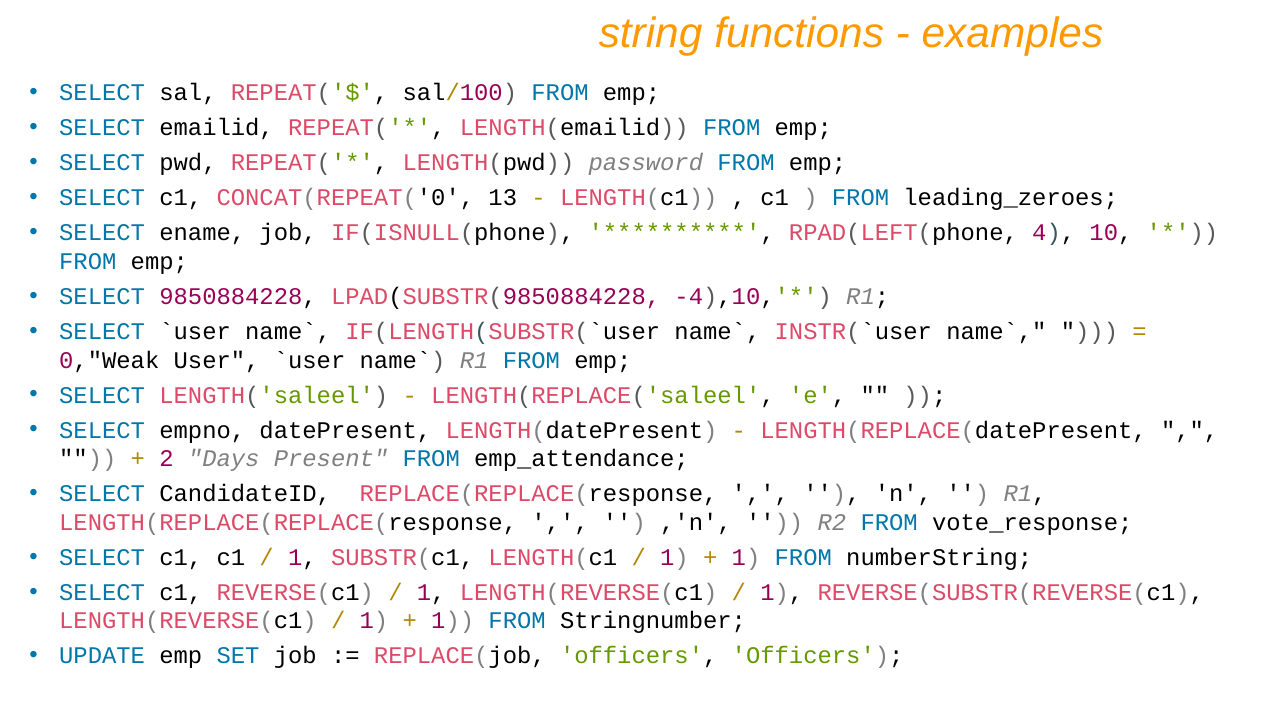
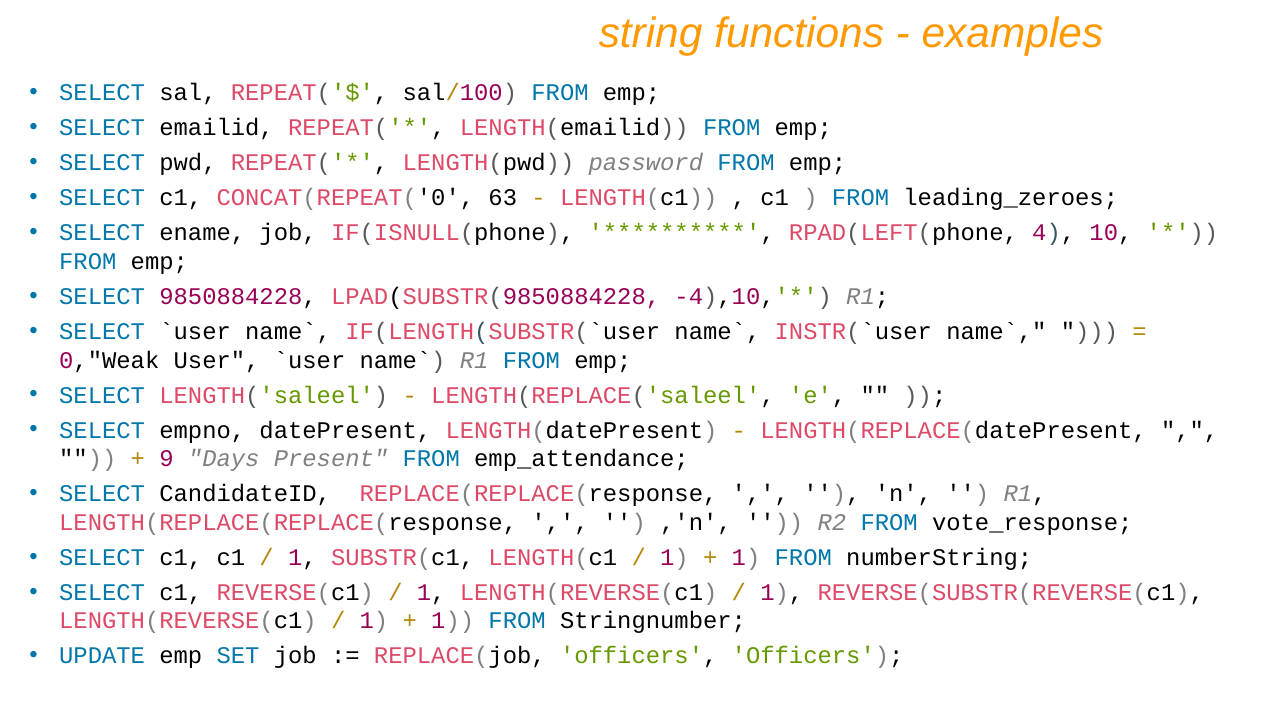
13: 13 -> 63
2: 2 -> 9
